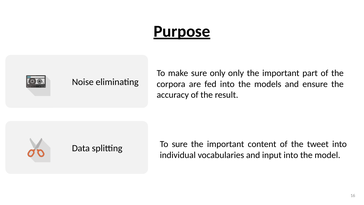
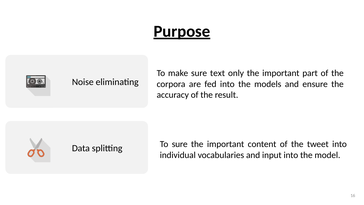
sure only: only -> text
